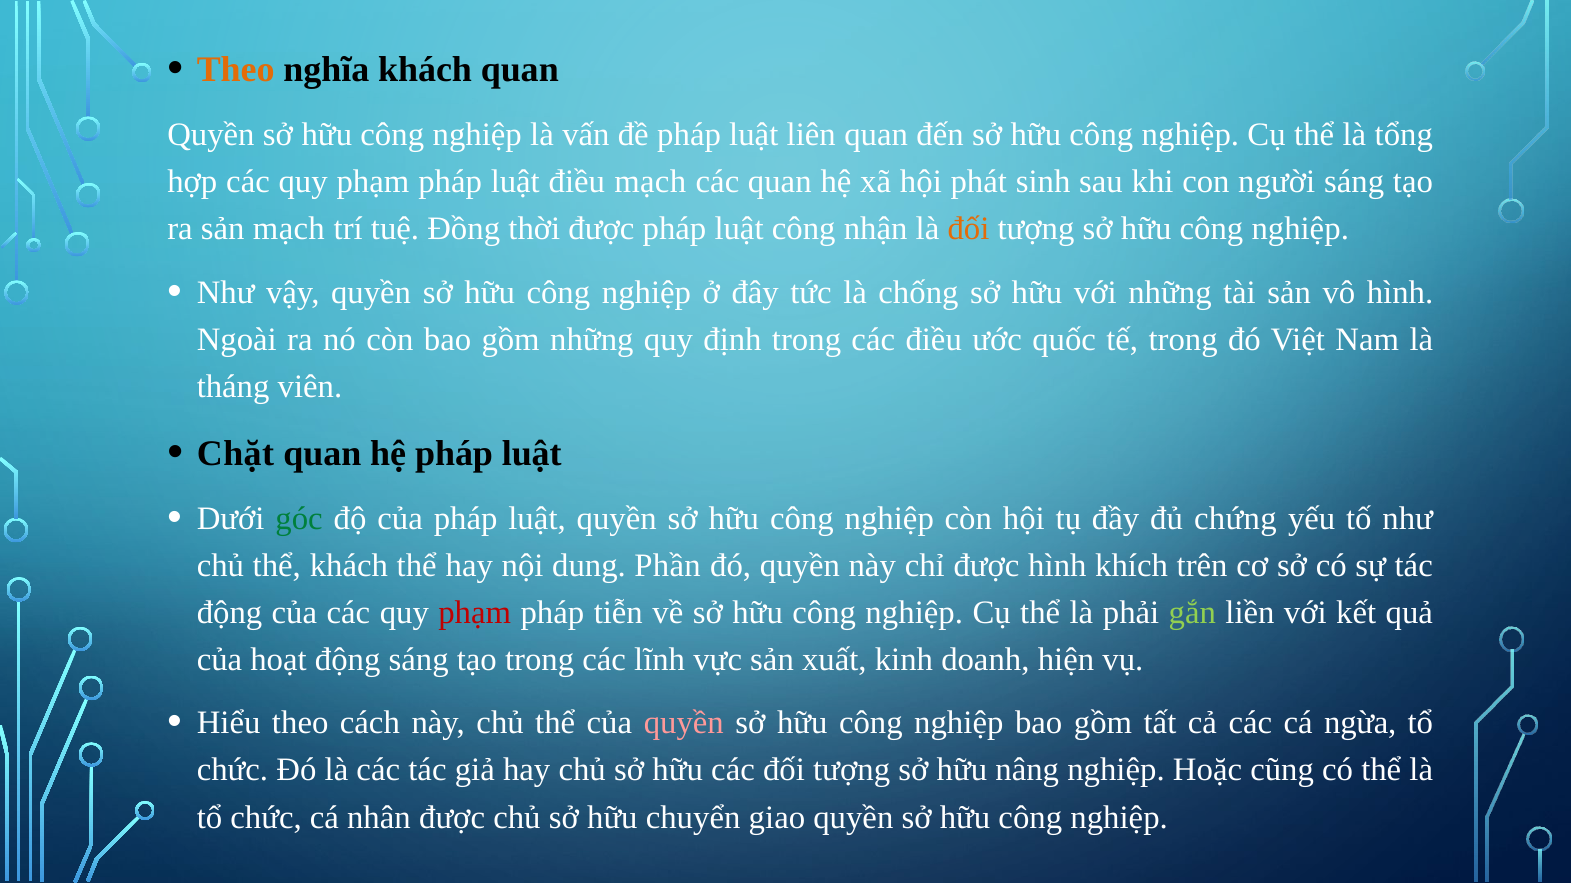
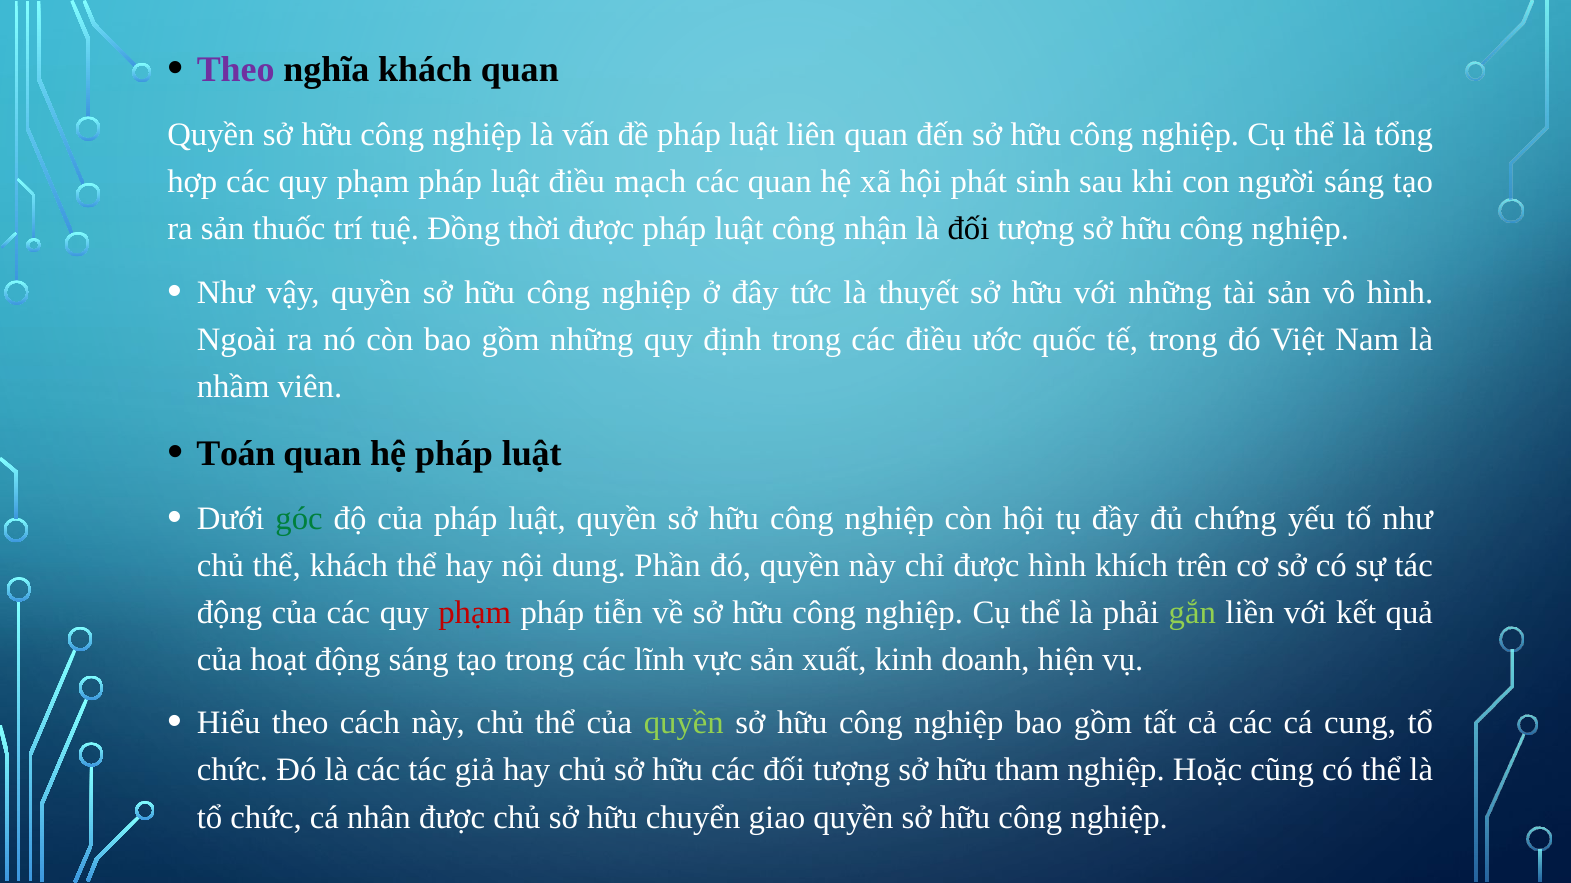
Theo at (236, 70) colour: orange -> purple
sản mạch: mạch -> thuốc
đối at (968, 229) colour: orange -> black
chống: chống -> thuyết
tháng: tháng -> nhầm
Chặt: Chặt -> Toán
quyền at (684, 724) colour: pink -> light green
ngừa: ngừa -> cung
nâng: nâng -> tham
